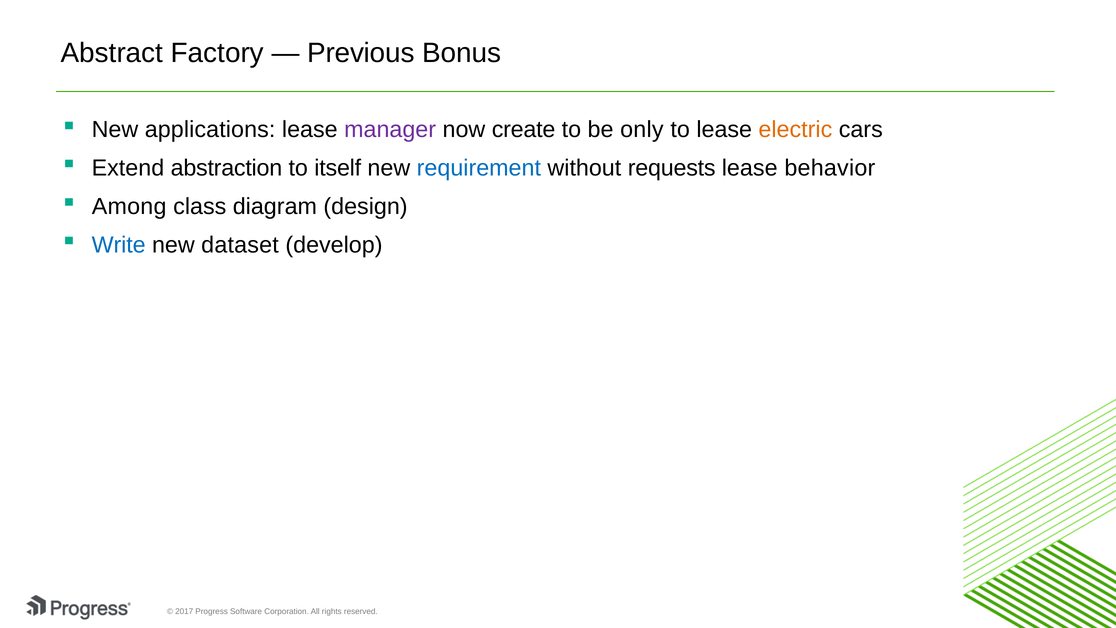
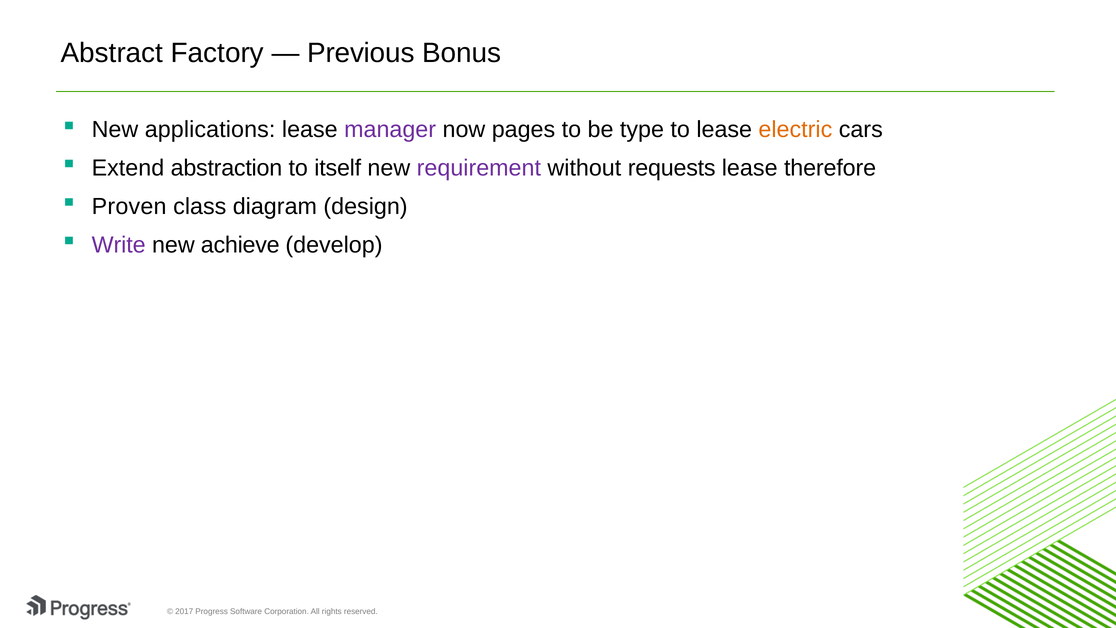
create: create -> pages
only: only -> type
requirement colour: blue -> purple
behavior: behavior -> therefore
Among: Among -> Proven
Write colour: blue -> purple
dataset: dataset -> achieve
